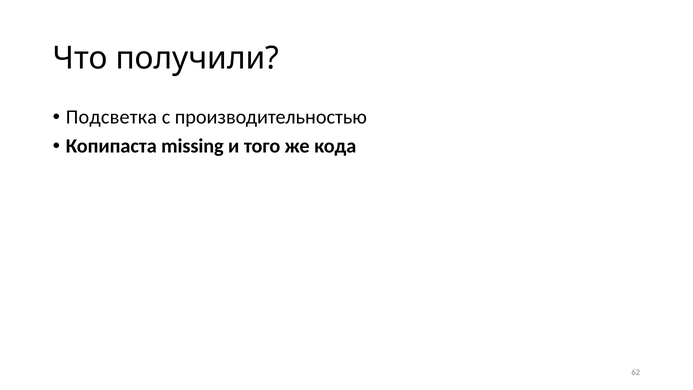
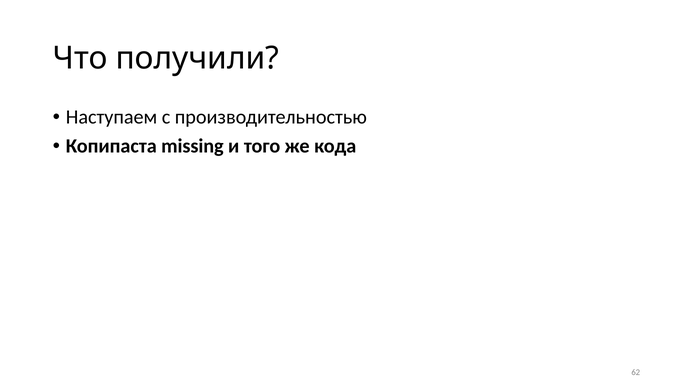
Подсветка: Подсветка -> Наступаем
